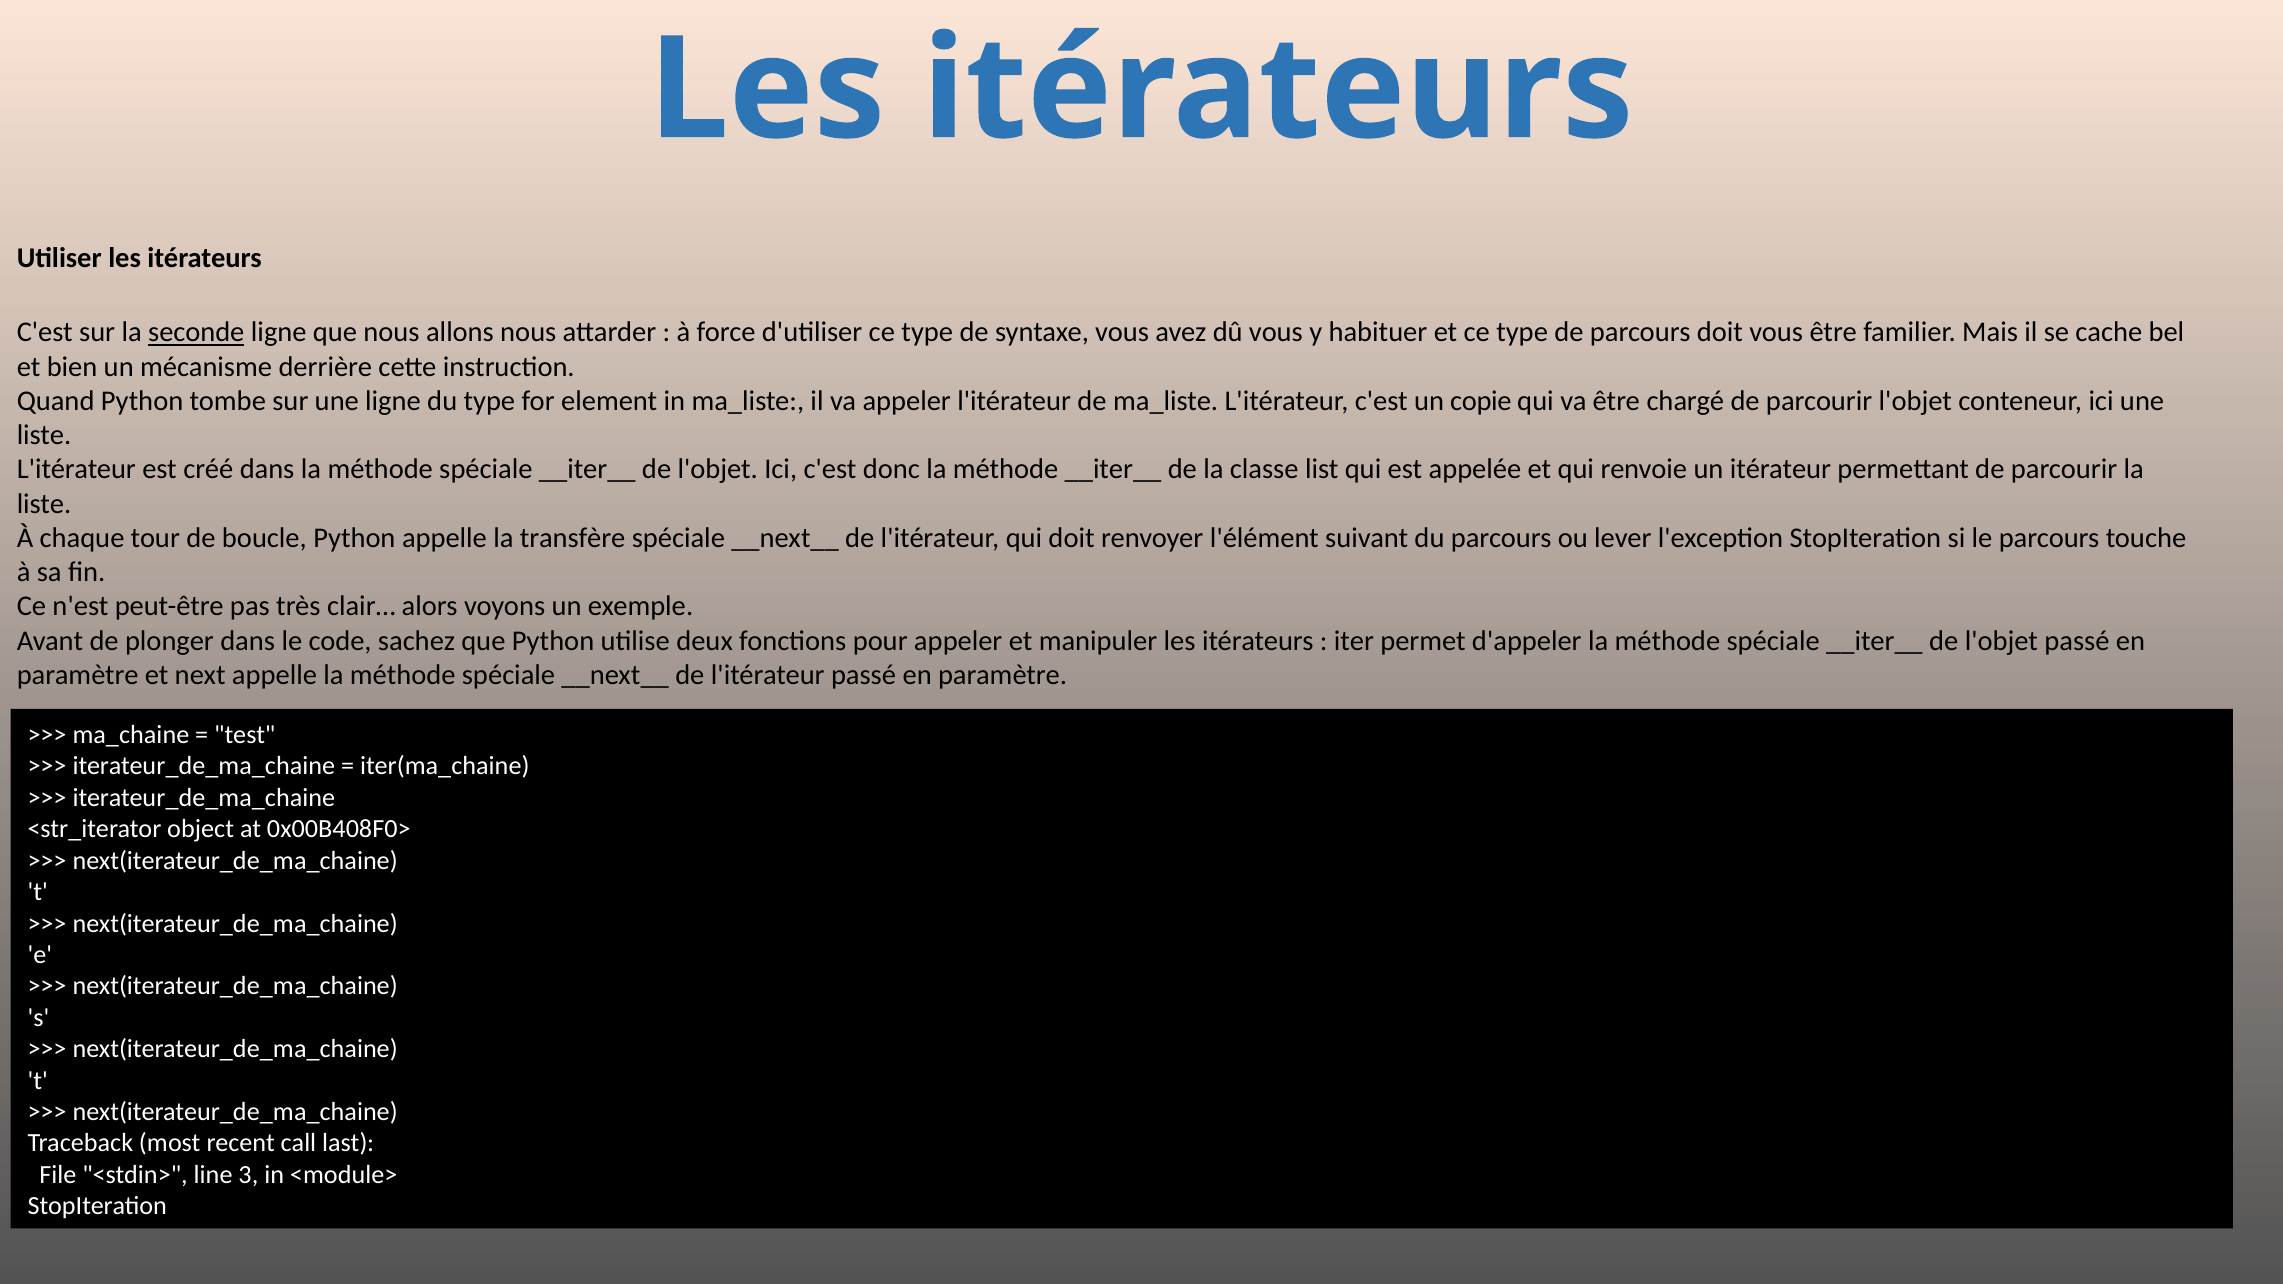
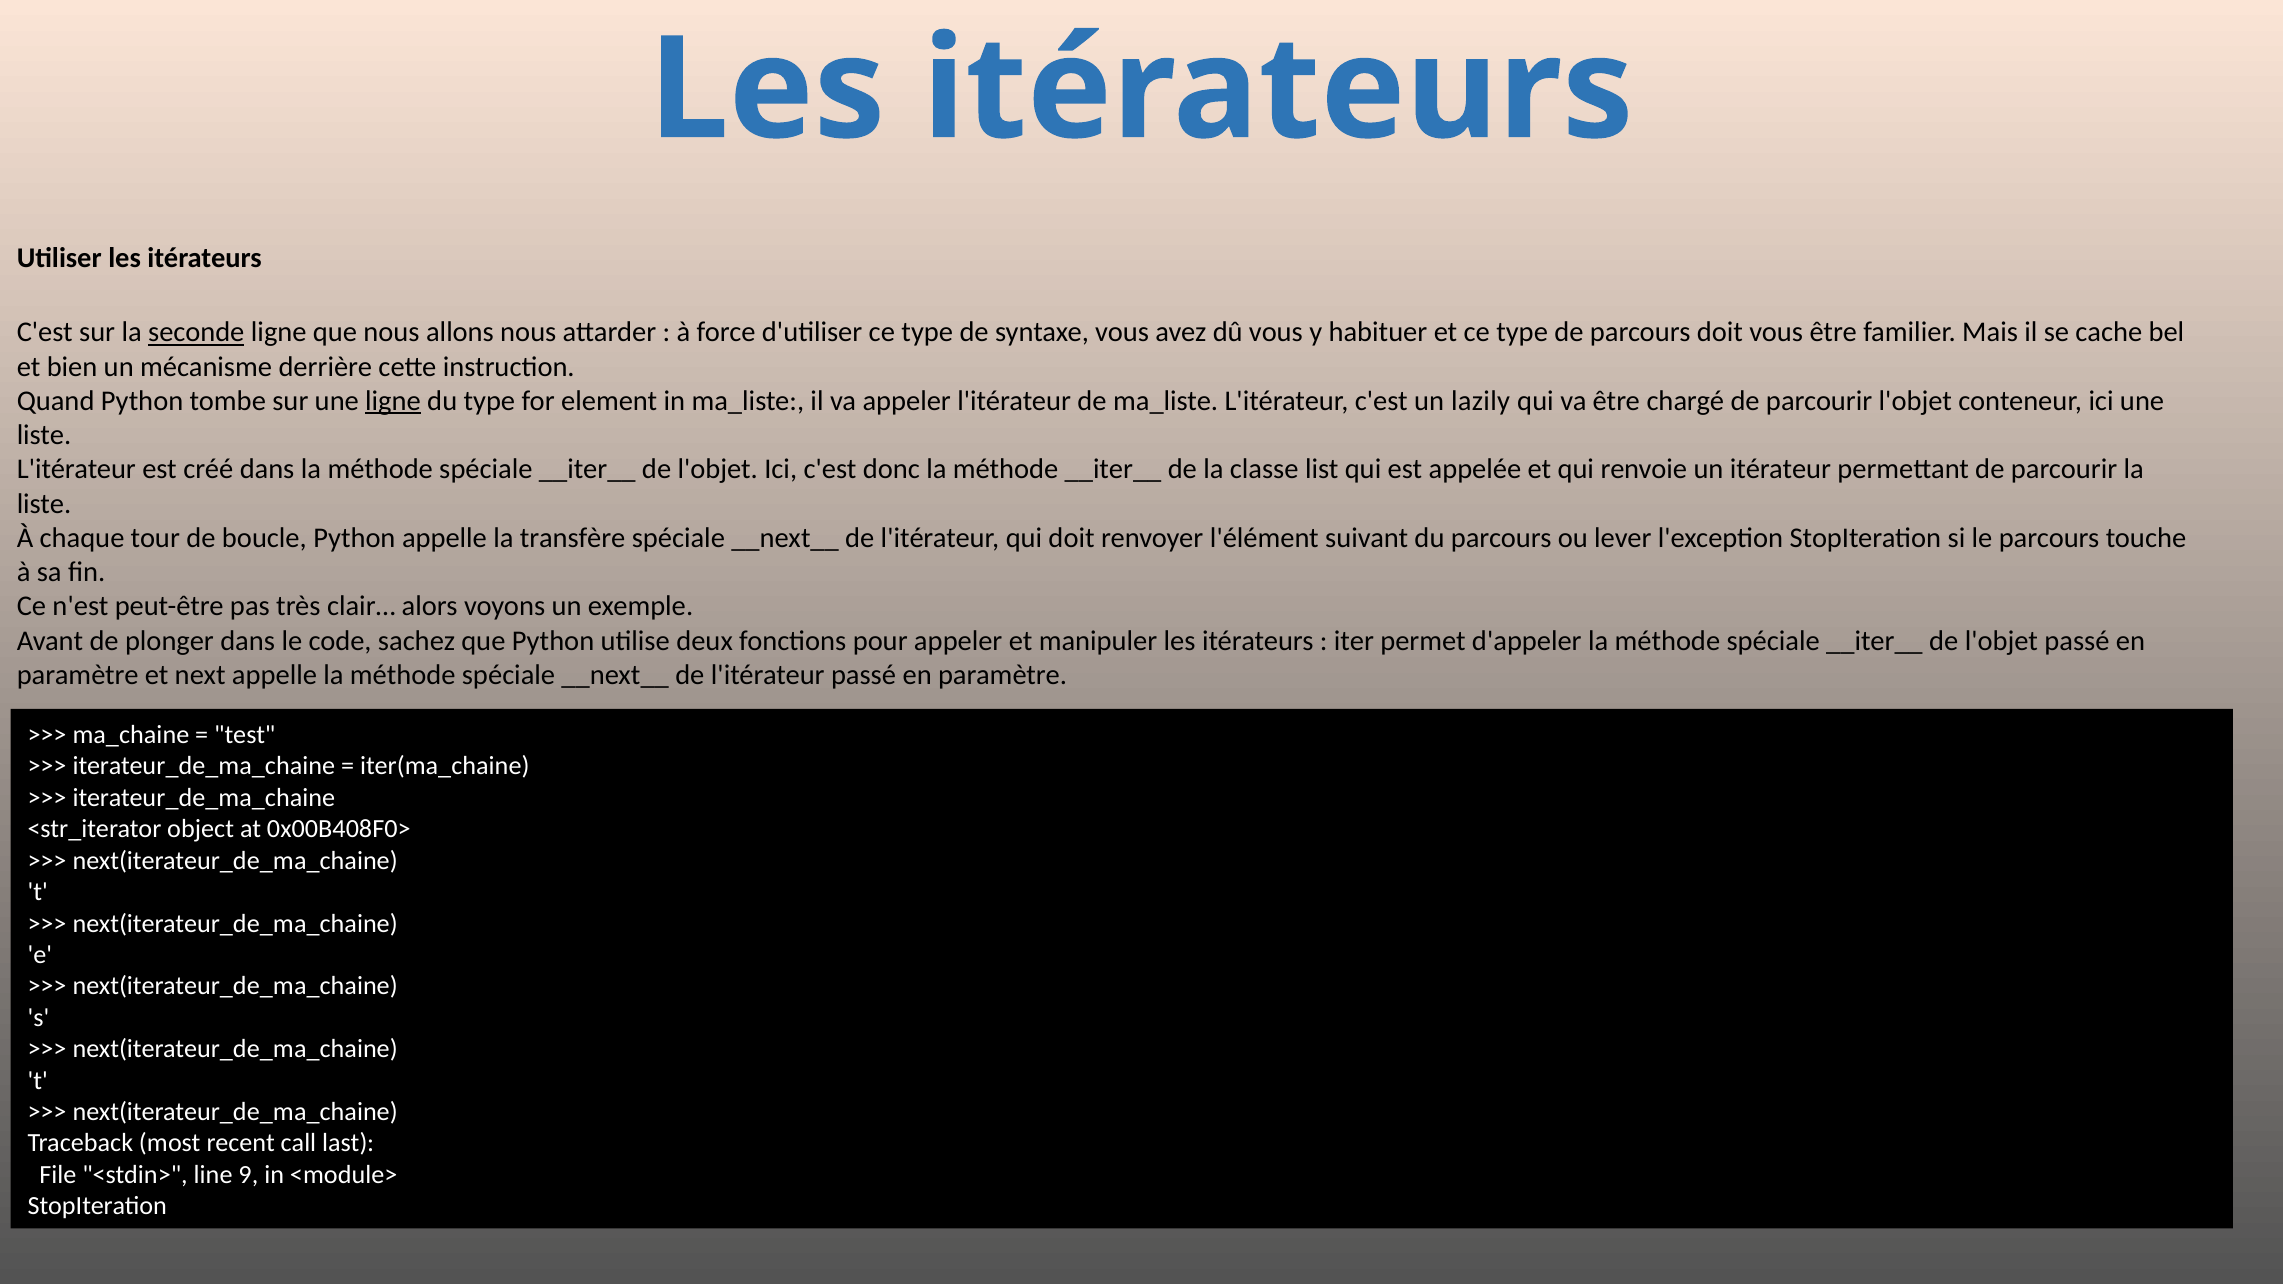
ligne at (393, 401) underline: none -> present
copie: copie -> lazily
3: 3 -> 9
